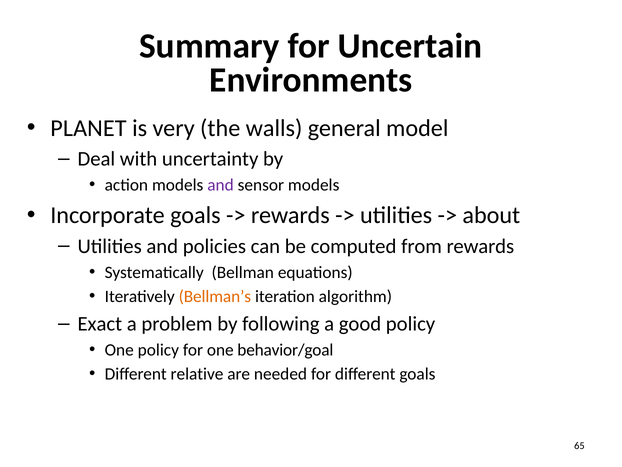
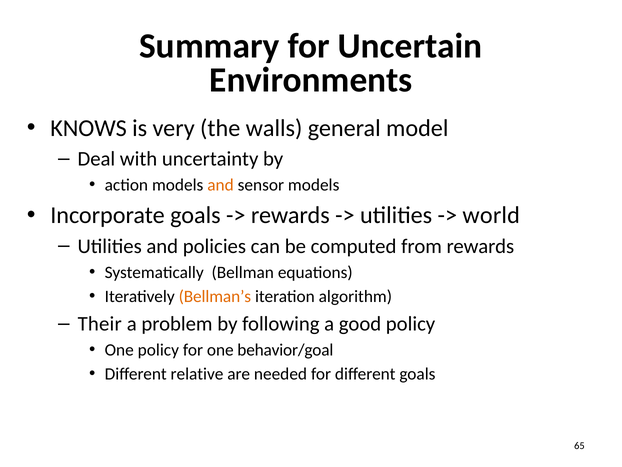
PLANET: PLANET -> KNOWS
and at (221, 185) colour: purple -> orange
about: about -> world
Exact: Exact -> Their
